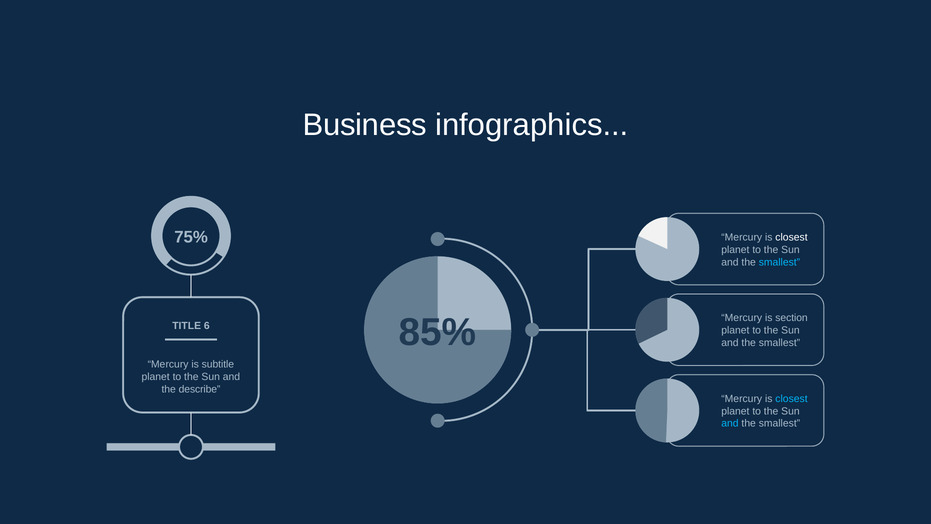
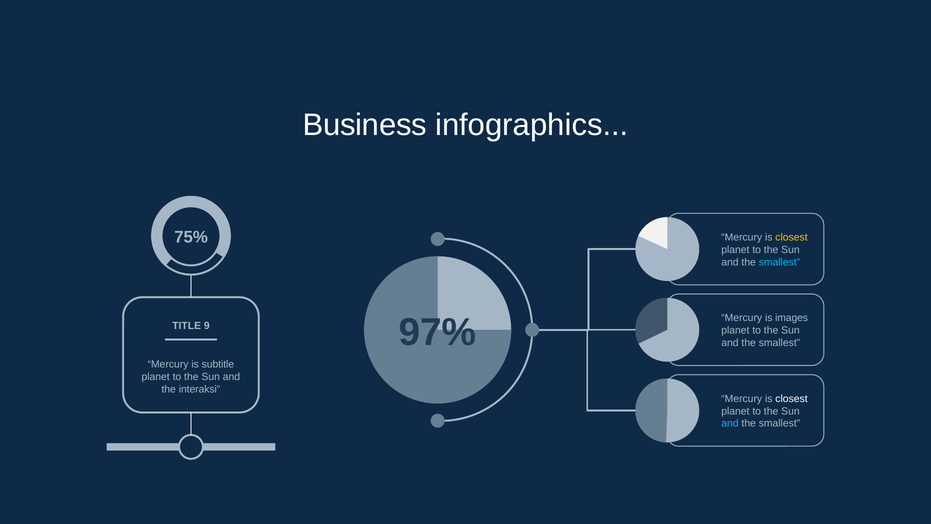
closest at (791, 237) colour: white -> yellow
section: section -> images
85%: 85% -> 97%
6: 6 -> 9
describe: describe -> interaksi
closest at (791, 399) colour: light blue -> white
